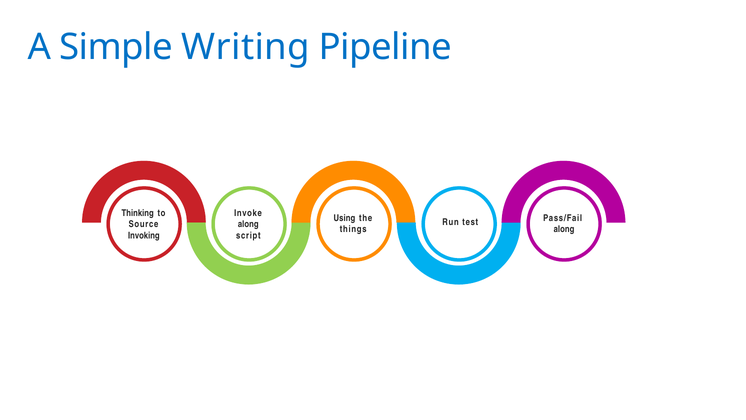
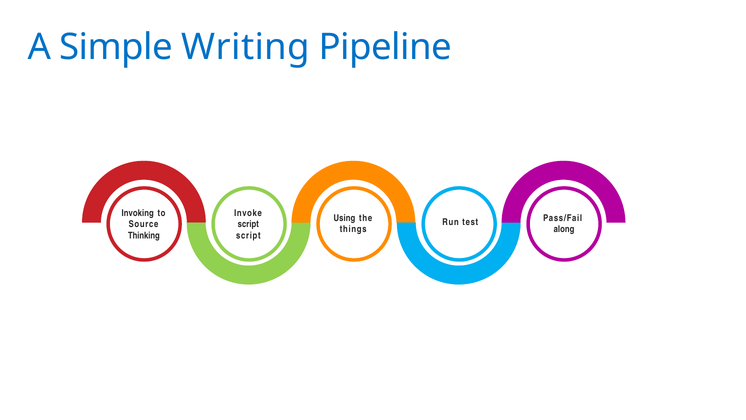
Thinking: Thinking -> Invoking
along at (248, 224): along -> script
Invoking: Invoking -> Thinking
